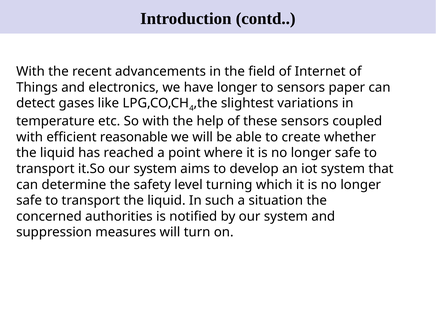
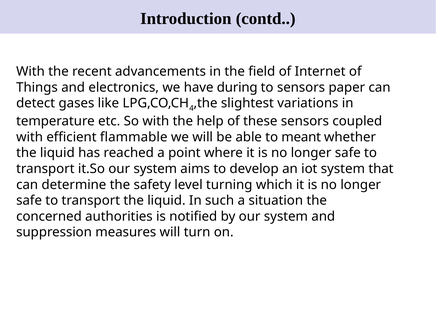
have longer: longer -> during
reasonable: reasonable -> flammable
create: create -> meant
